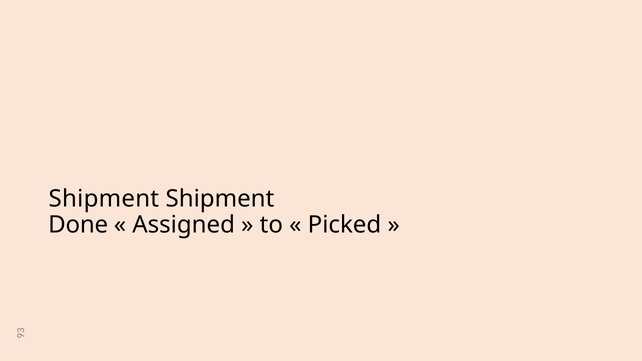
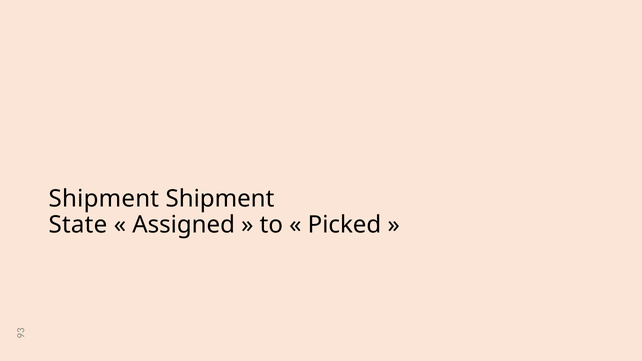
Done: Done -> State
